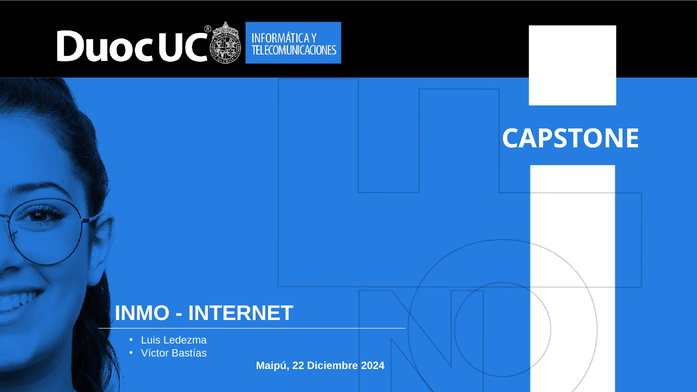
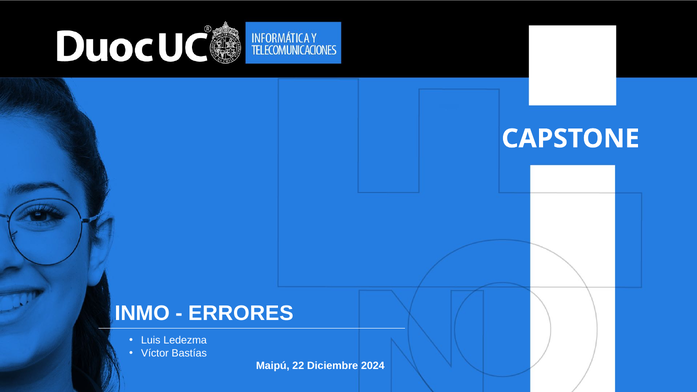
INTERNET: INTERNET -> ERRORES
